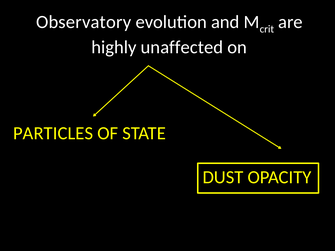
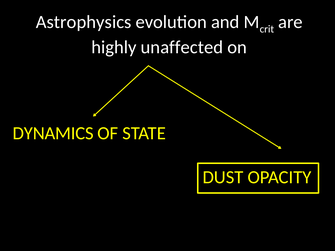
Observatory: Observatory -> Astrophysics
PARTICLES: PARTICLES -> DYNAMICS
